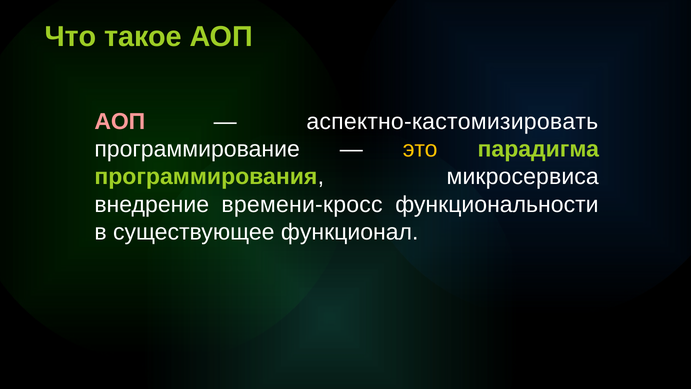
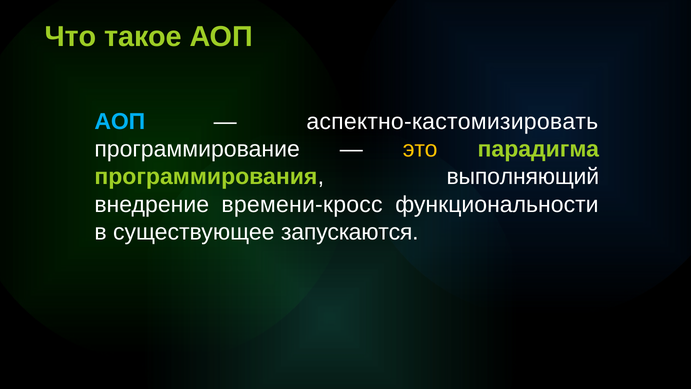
АОП at (120, 121) colour: pink -> light blue
микросервиса: микросервиса -> выполняющий
функционал: функционал -> запускаются
